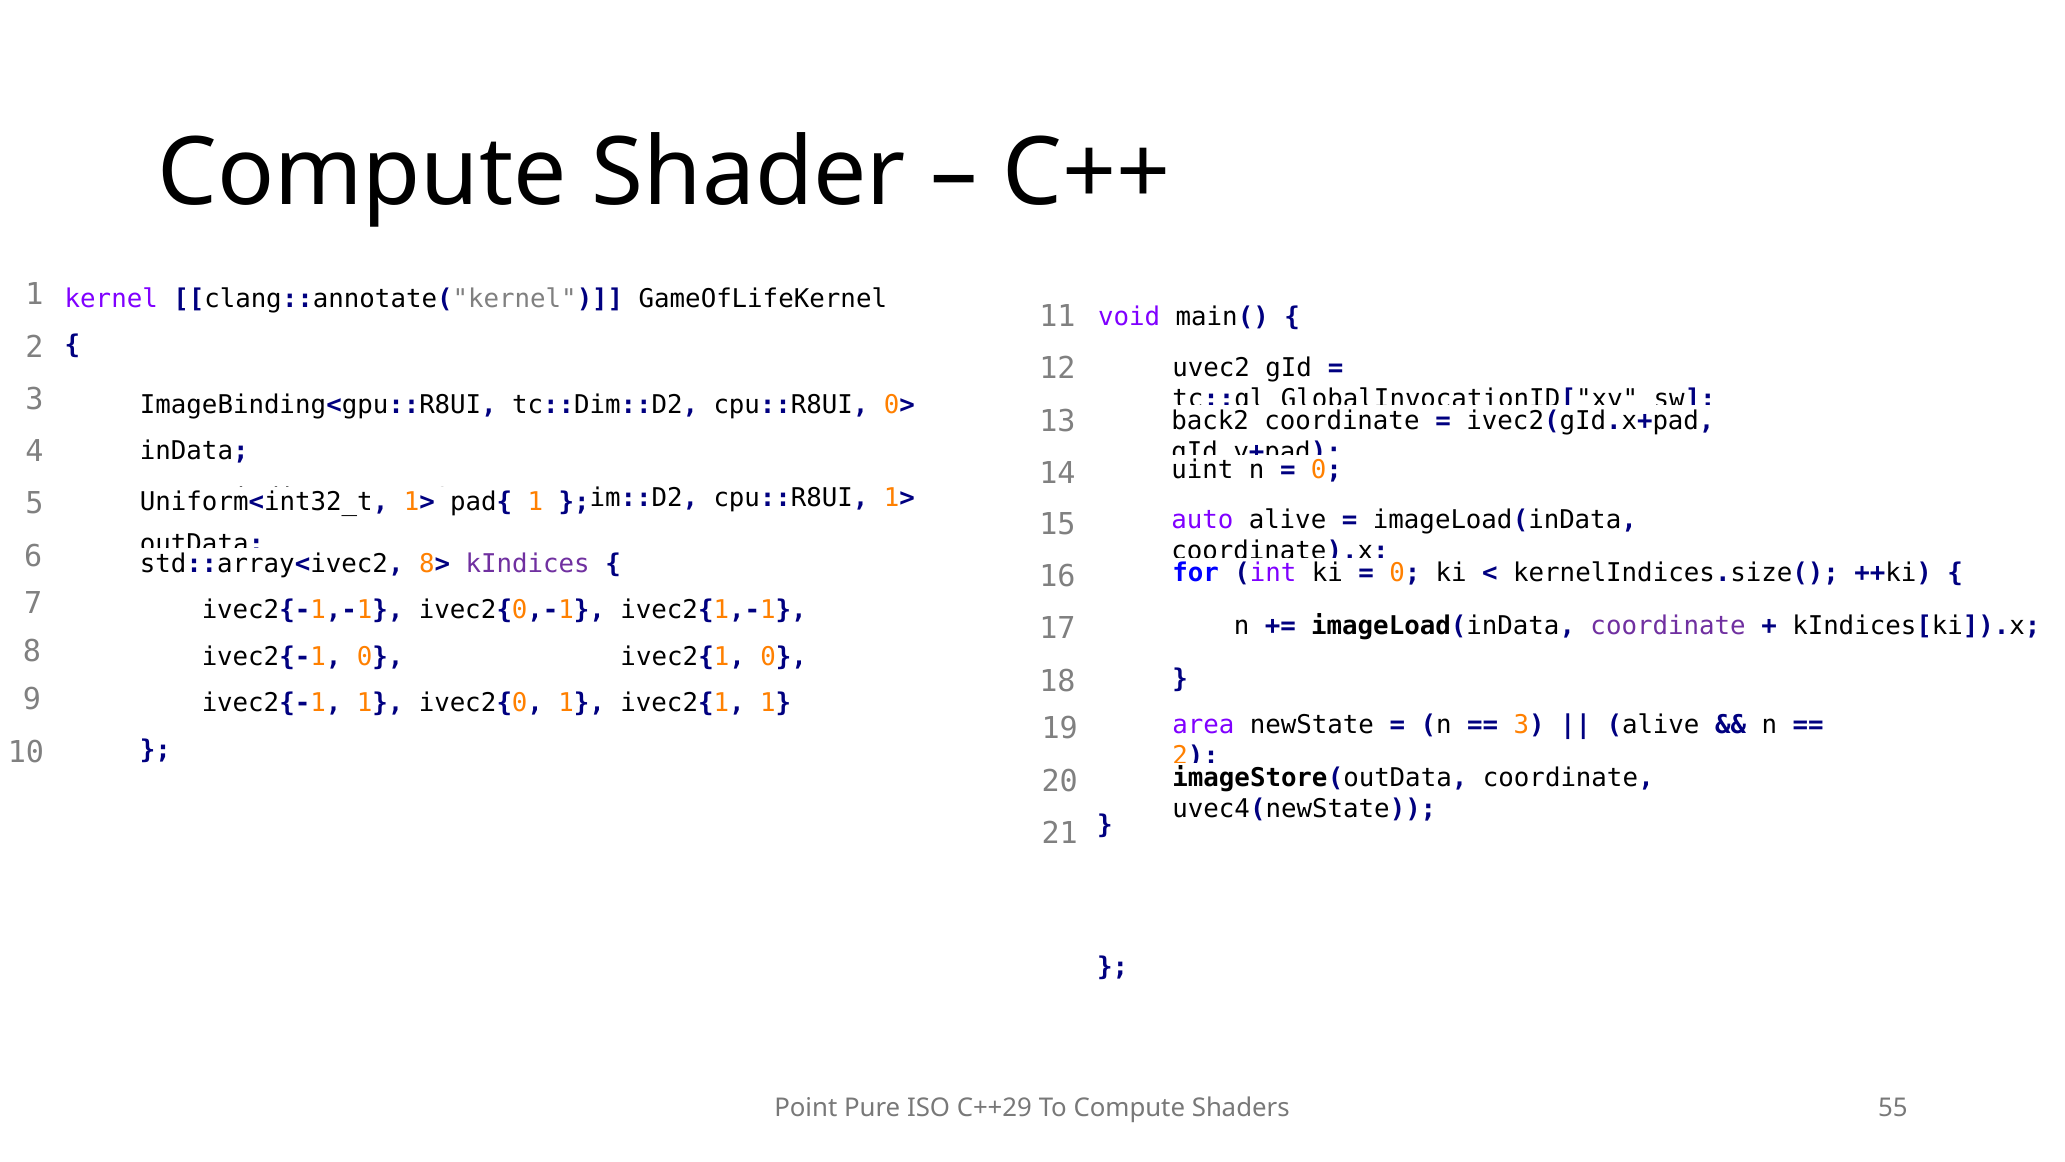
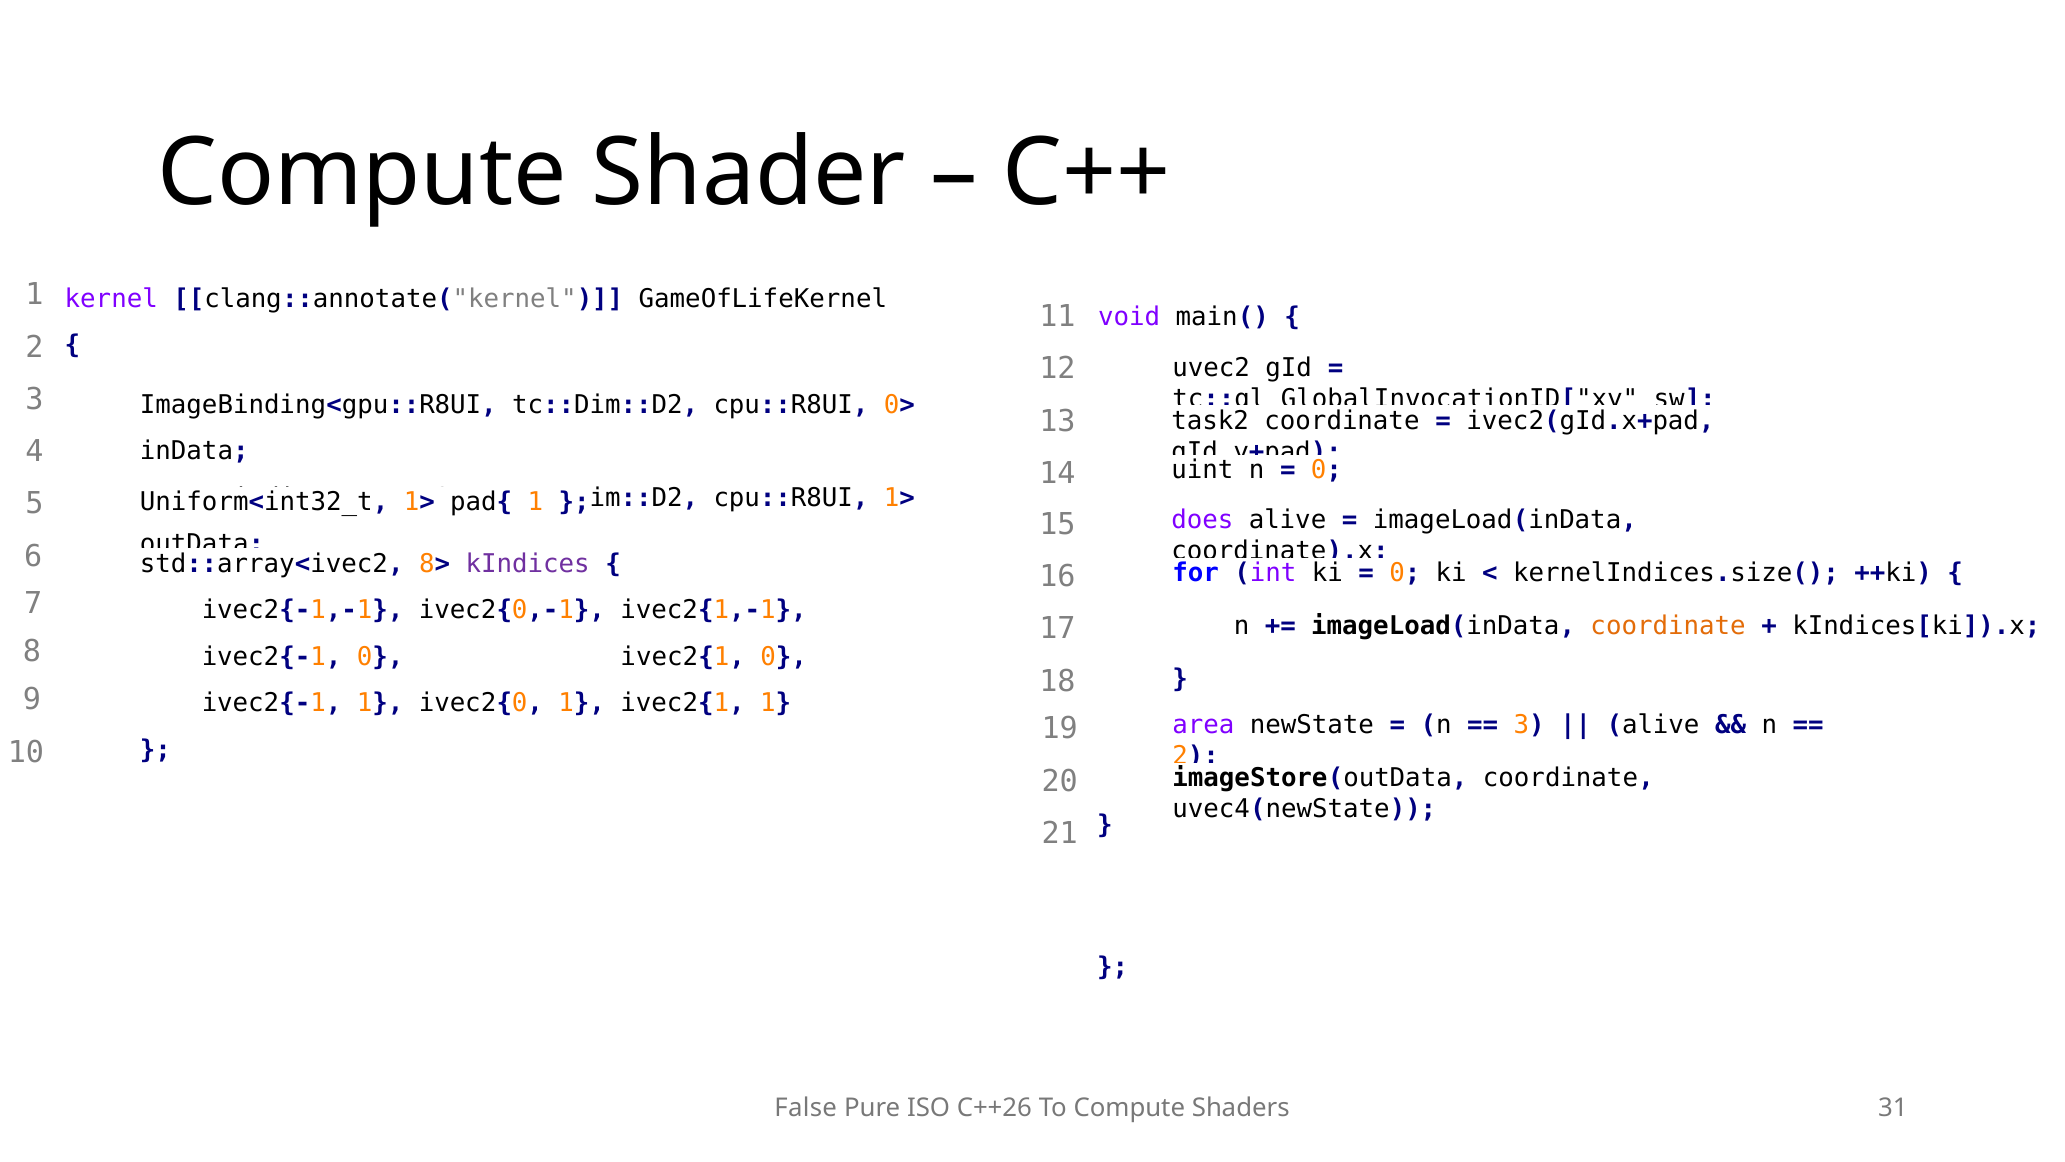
back2: back2 -> task2
auto: auto -> does
coordinate at (1668, 625) colour: purple -> orange
Point: Point -> False
C++29: C++29 -> C++26
55: 55 -> 31
